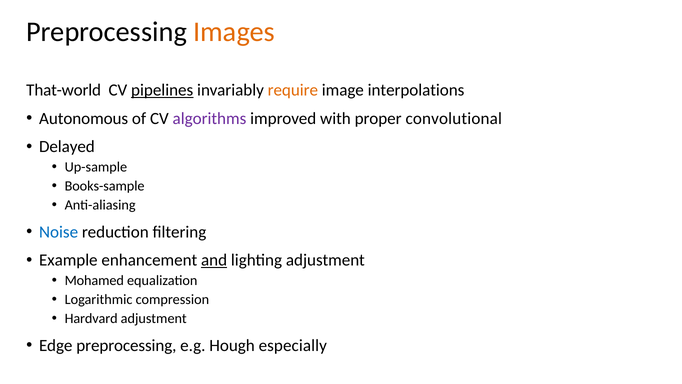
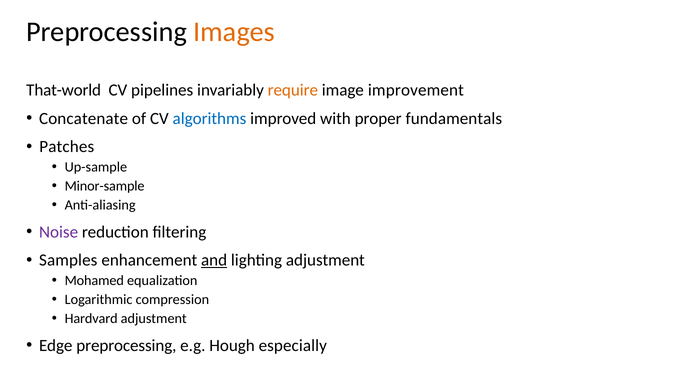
pipelines underline: present -> none
interpolations: interpolations -> improvement
Autonomous: Autonomous -> Concatenate
algorithms colour: purple -> blue
convolutional: convolutional -> fundamentals
Delayed: Delayed -> Patches
Books-sample: Books-sample -> Minor-sample
Noise colour: blue -> purple
Example: Example -> Samples
